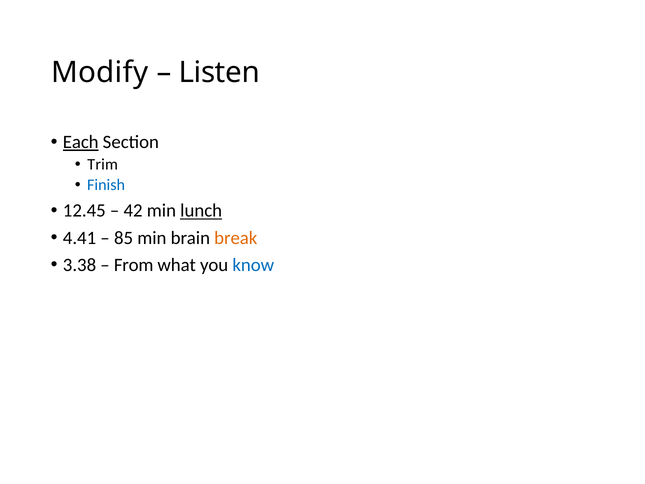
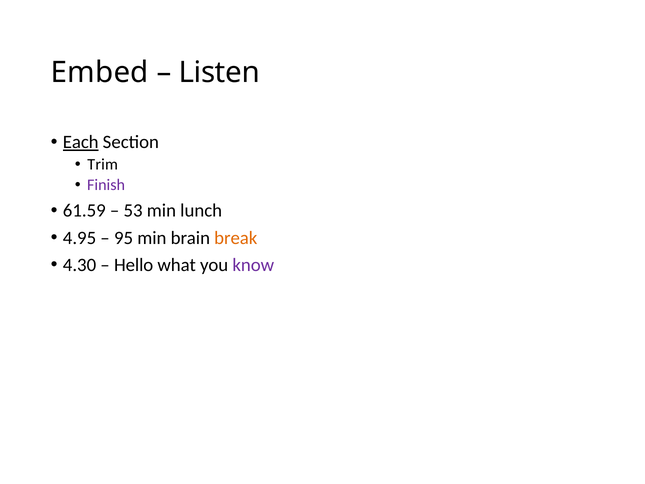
Modify: Modify -> Embed
Finish colour: blue -> purple
12.45: 12.45 -> 61.59
42: 42 -> 53
lunch underline: present -> none
4.41: 4.41 -> 4.95
85: 85 -> 95
3.38: 3.38 -> 4.30
From: From -> Hello
know colour: blue -> purple
